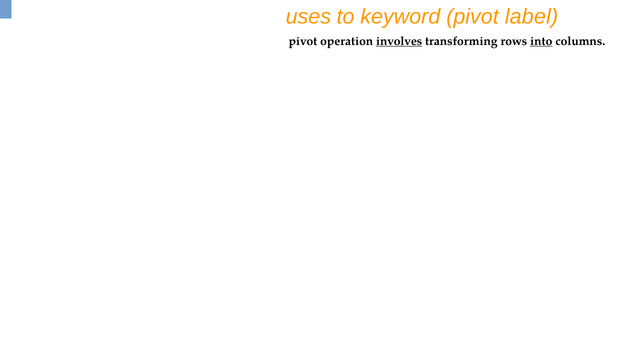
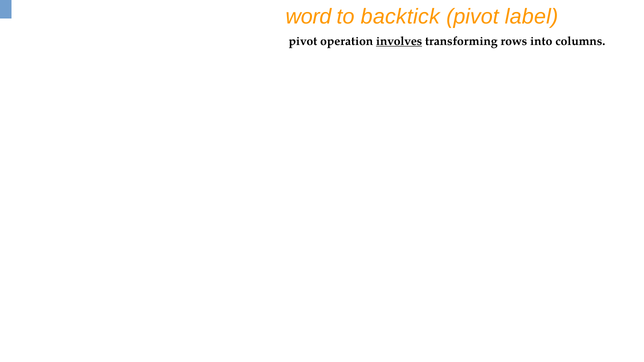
uses: uses -> word
keyword: keyword -> backtick
into underline: present -> none
